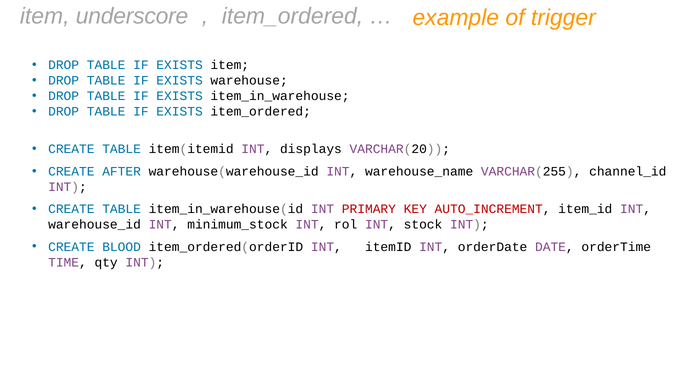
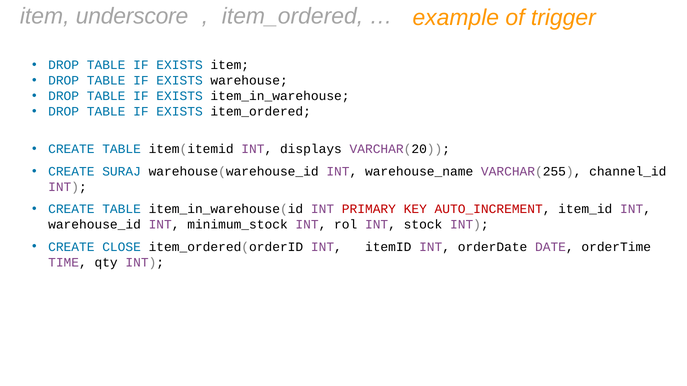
AFTER: AFTER -> SURAJ
BLOOD: BLOOD -> CLOSE
